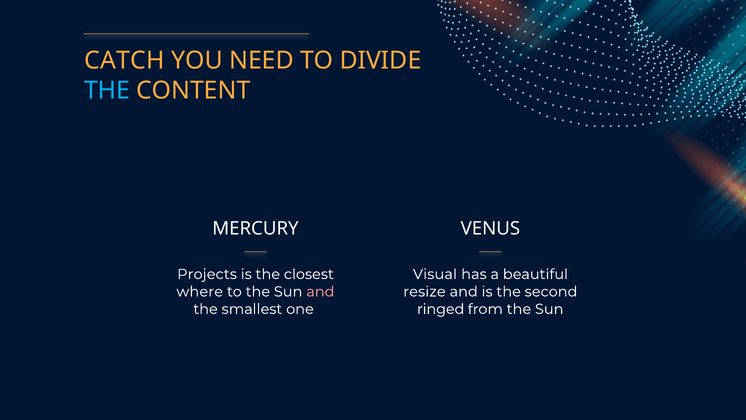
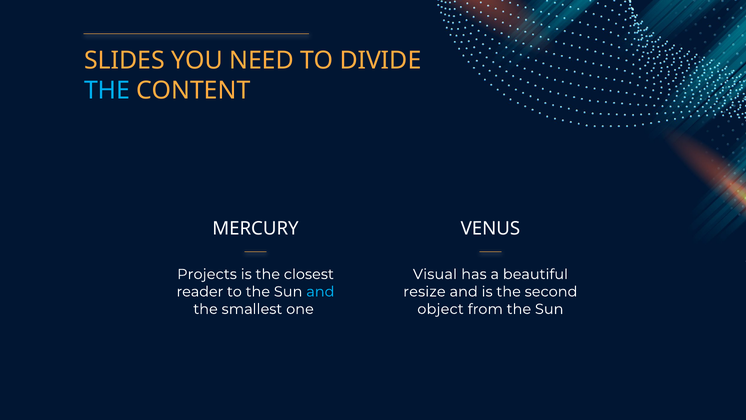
CATCH: CATCH -> SLIDES
where: where -> reader
and at (320, 291) colour: pink -> light blue
ringed: ringed -> object
